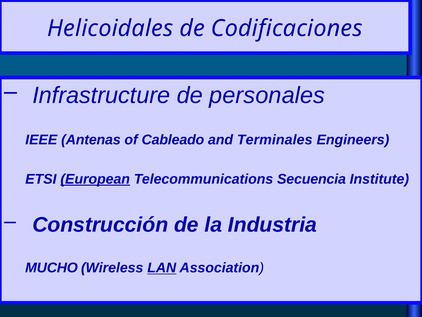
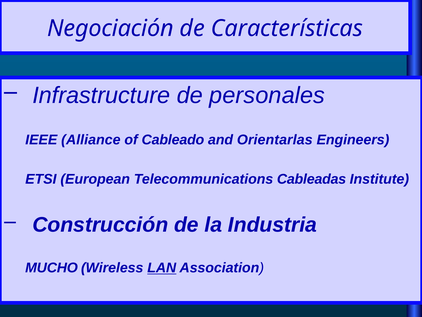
Helicoidales: Helicoidales -> Negociación
Codificaciones: Codificaciones -> Características
Antenas: Antenas -> Alliance
Terminales: Terminales -> Orientarlas
European underline: present -> none
Secuencia: Secuencia -> Cableadas
